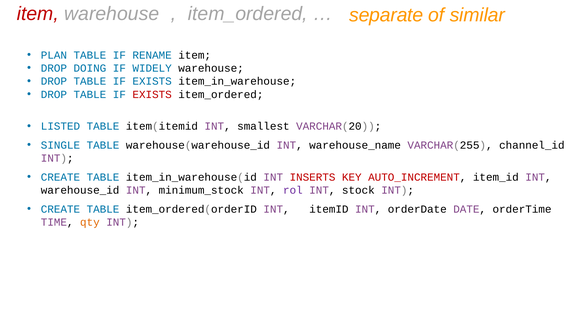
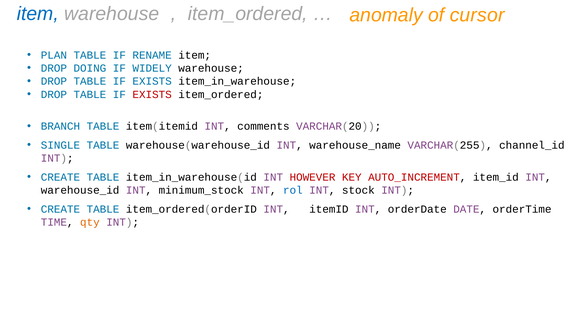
item at (38, 14) colour: red -> blue
separate: separate -> anomaly
similar: similar -> cursor
LISTED: LISTED -> BRANCH
smallest: smallest -> comments
INSERTS: INSERTS -> HOWEVER
rol colour: purple -> blue
